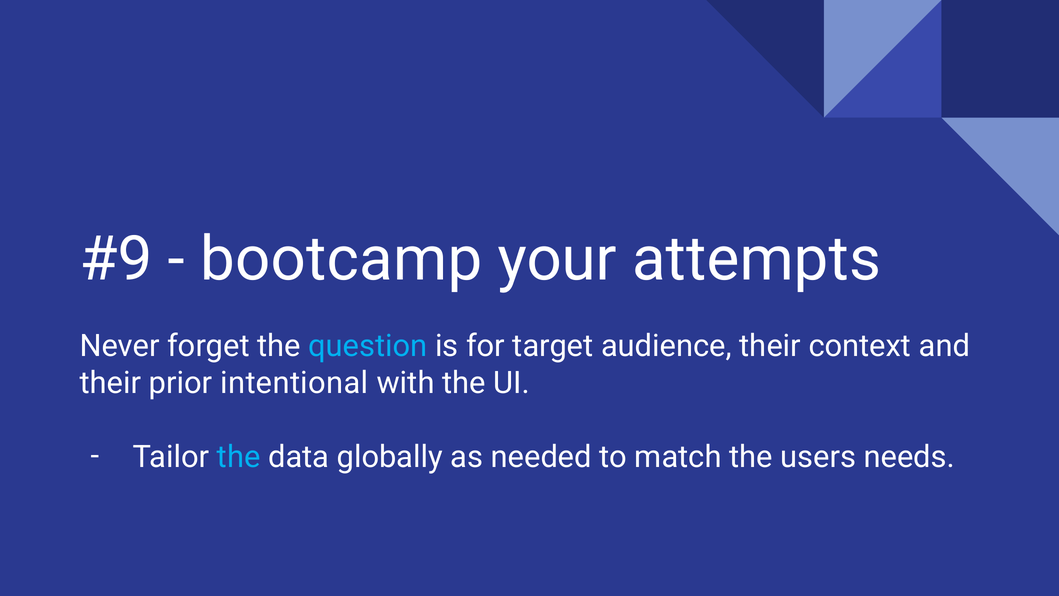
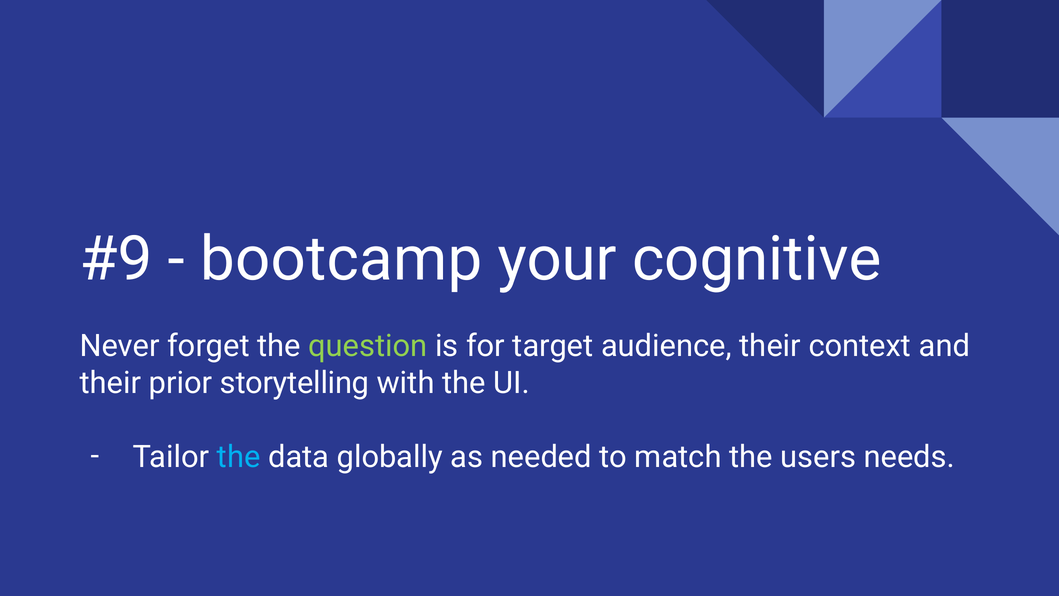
attempts: attempts -> cognitive
question colour: light blue -> light green
intentional: intentional -> storytelling
